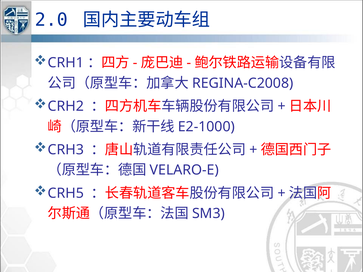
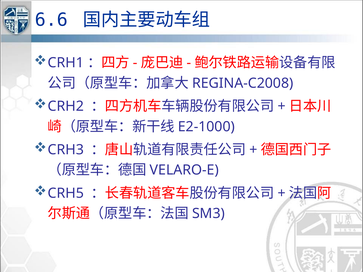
2.0: 2.0 -> 6.6
